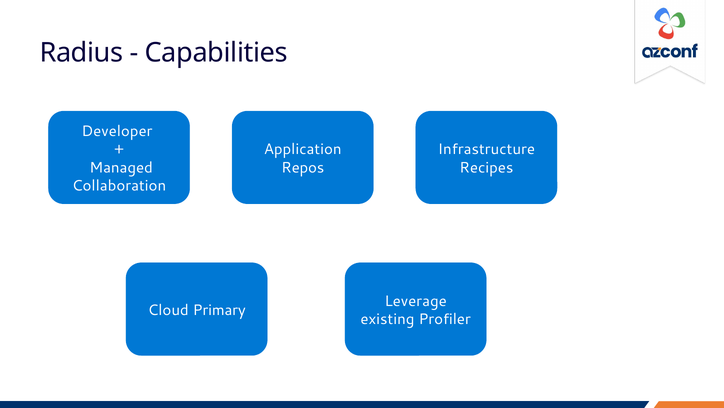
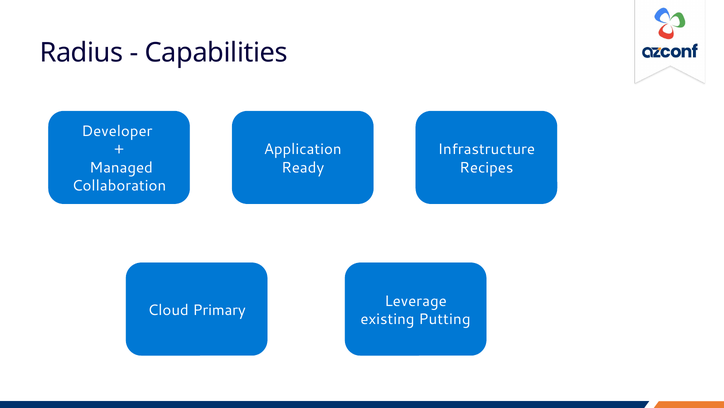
Repos: Repos -> Ready
Profiler: Profiler -> Putting
